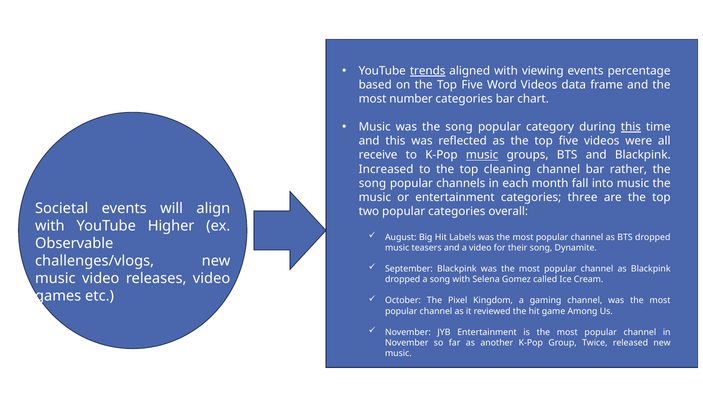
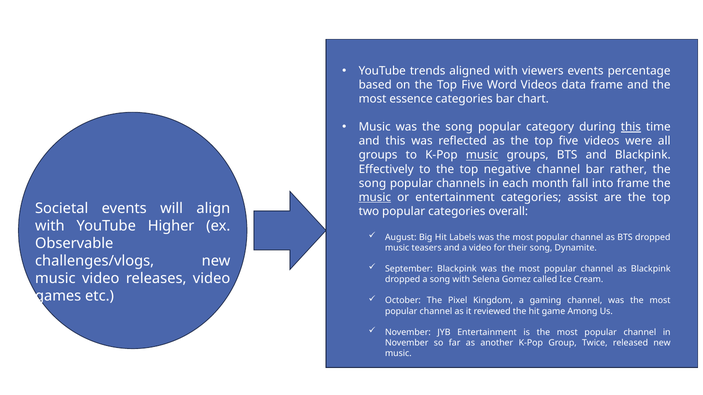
trends at (428, 71) underline: present -> none
viewing: viewing -> viewers
number: number -> essence
receive at (378, 155): receive -> groups
Increased: Increased -> Effectively
cleaning: cleaning -> negative
into music: music -> frame
music at (375, 197) underline: none -> present
three: three -> assist
